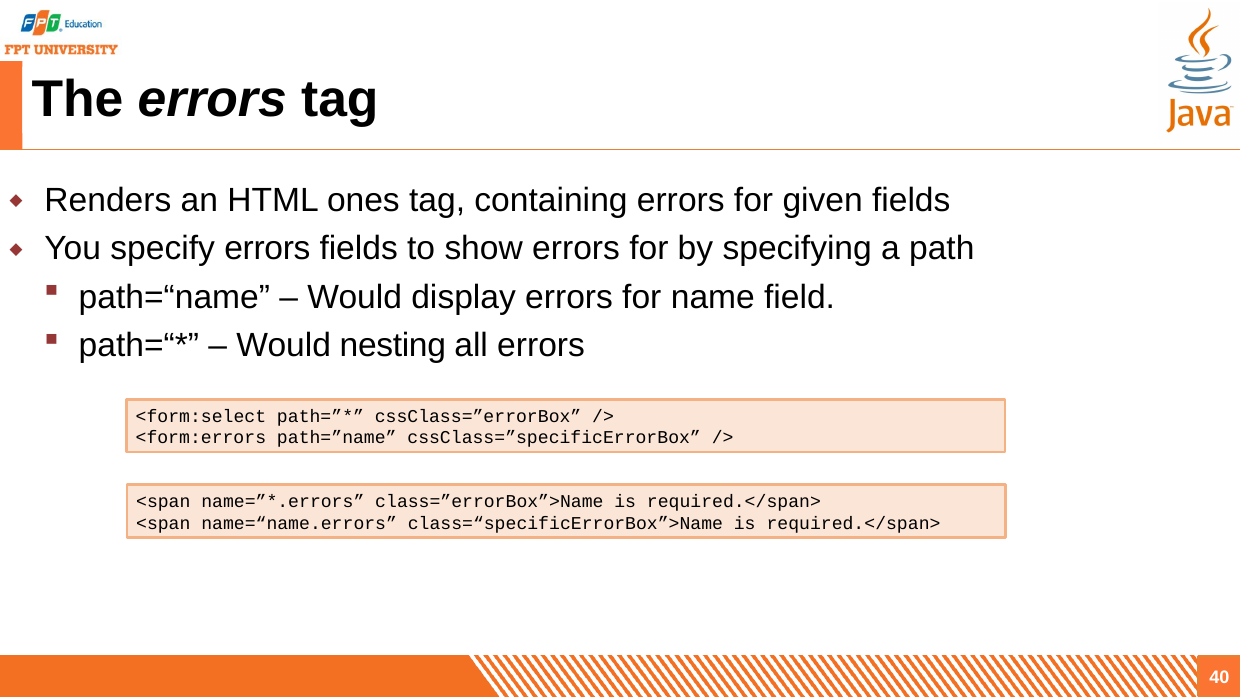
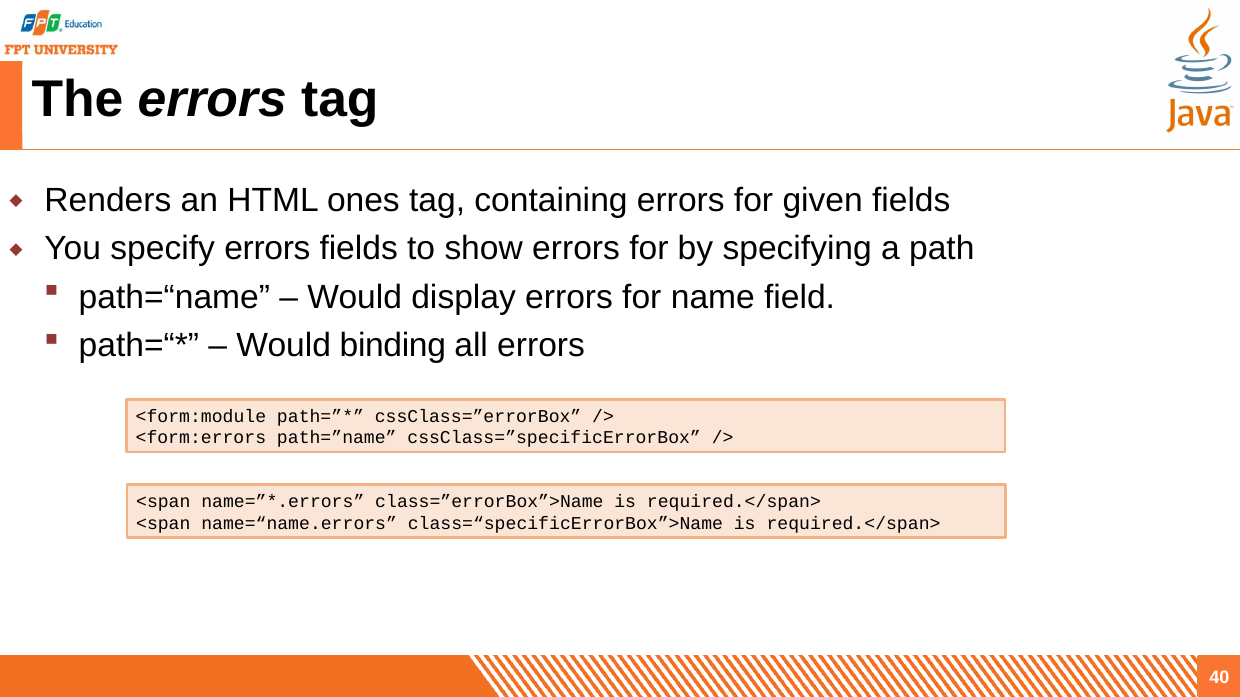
nesting: nesting -> binding
<form:select: <form:select -> <form:module
